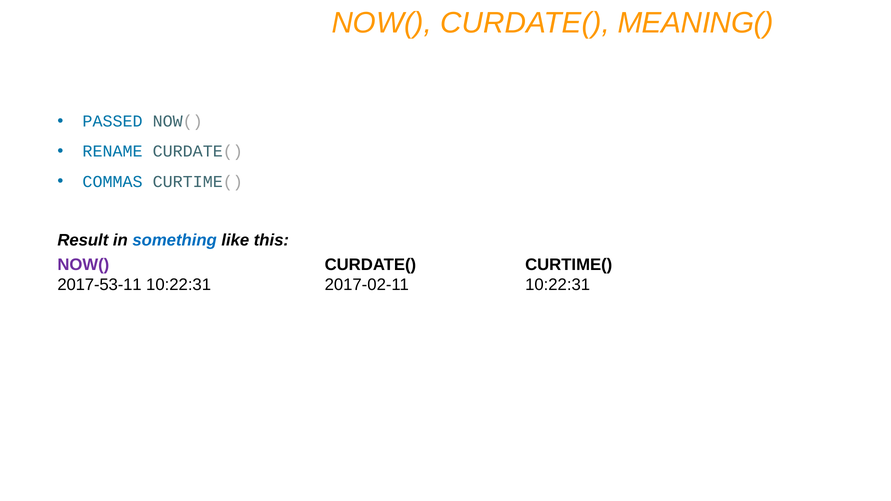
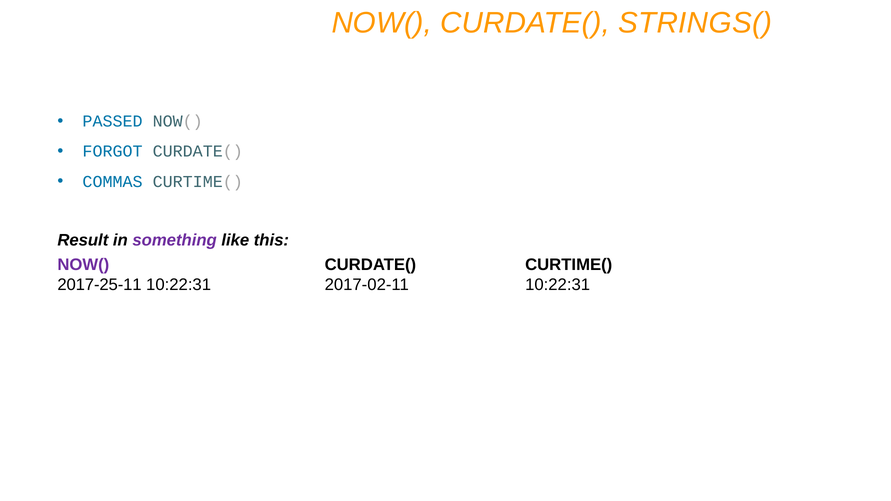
MEANING(: MEANING( -> STRINGS(
RENAME: RENAME -> FORGOT
something colour: blue -> purple
2017-53-11: 2017-53-11 -> 2017-25-11
